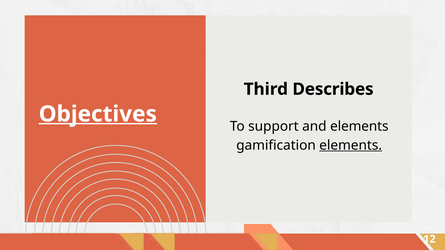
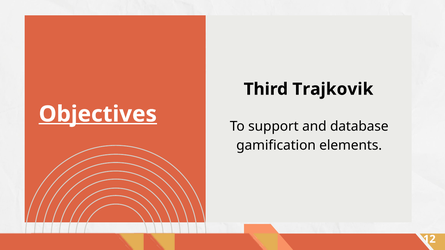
Describes: Describes -> Trajkovik
and elements: elements -> database
elements at (351, 145) underline: present -> none
